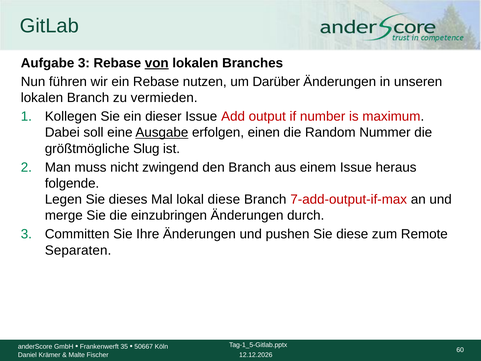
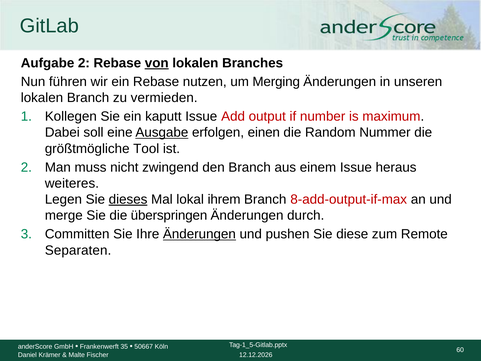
Aufgabe 3: 3 -> 2
Darüber: Darüber -> Merging
dieser: dieser -> kaputt
Slug: Slug -> Tool
folgende: folgende -> weiteres
dieses underline: none -> present
lokal diese: diese -> ihrem
7-add-output-if-max: 7-add-output-if-max -> 8-add-output-if-max
einzubringen: einzubringen -> überspringen
Änderungen at (199, 234) underline: none -> present
